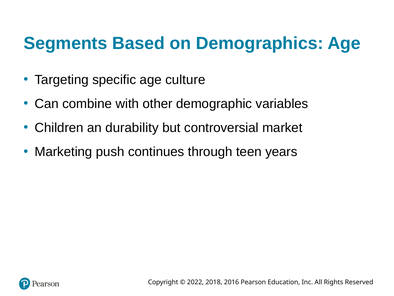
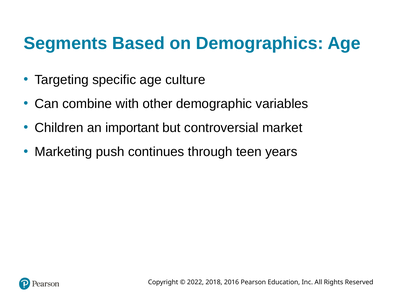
durability: durability -> important
